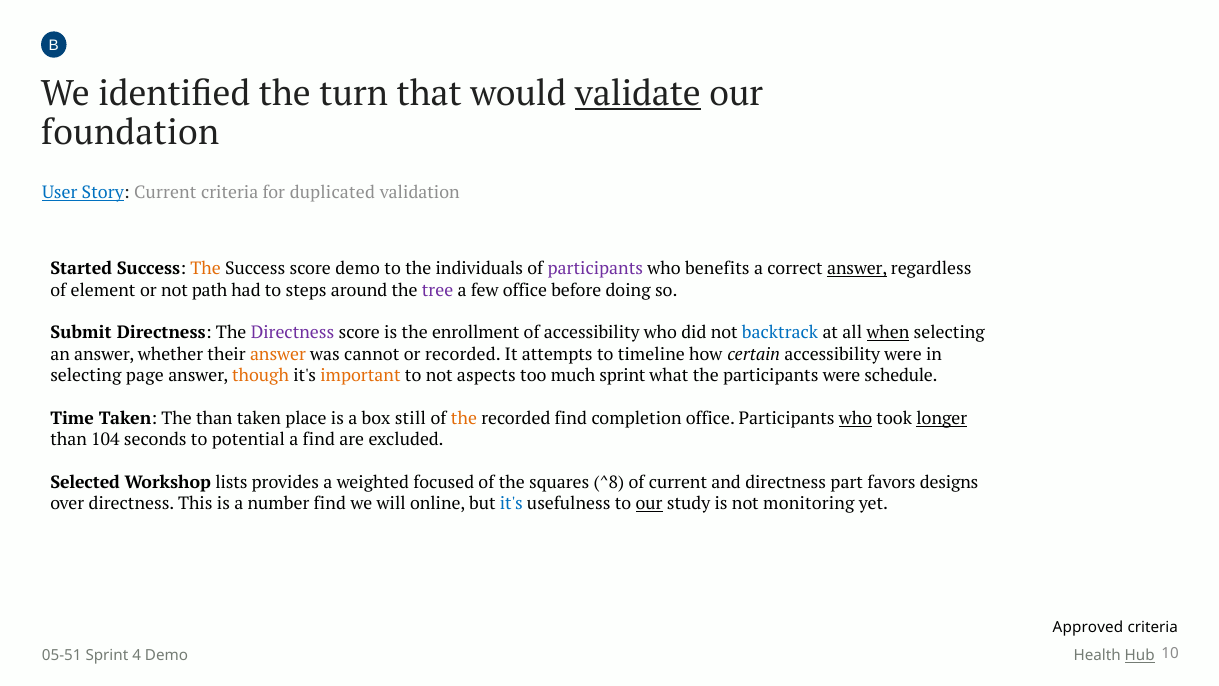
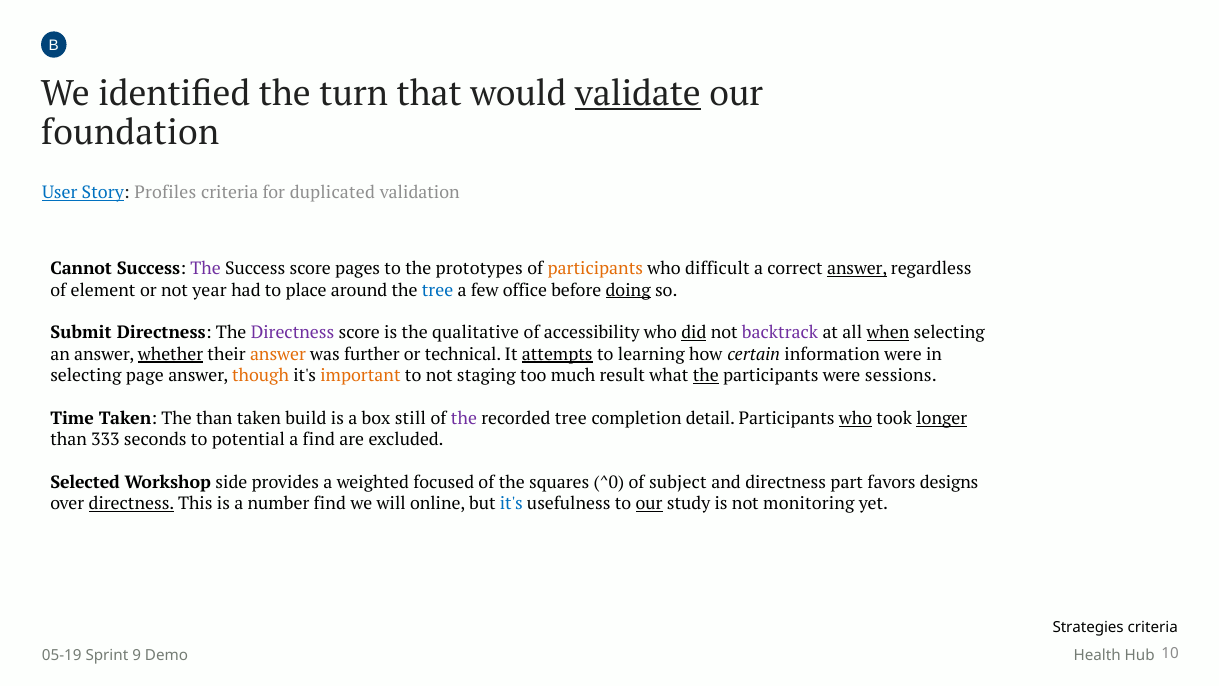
Story Current: Current -> Profiles
Started: Started -> Cannot
The at (206, 269) colour: orange -> purple
score demo: demo -> pages
individuals: individuals -> prototypes
participants at (595, 269) colour: purple -> orange
benefits: benefits -> difficult
path: path -> year
steps: steps -> place
tree at (438, 290) colour: purple -> blue
doing underline: none -> present
enrollment: enrollment -> qualitative
did underline: none -> present
backtrack colour: blue -> purple
whether underline: none -> present
cannot: cannot -> further
or recorded: recorded -> technical
attempts underline: none -> present
timeline: timeline -> learning
certain accessibility: accessibility -> information
aspects: aspects -> staging
much sprint: sprint -> result
the at (706, 376) underline: none -> present
schedule: schedule -> sessions
place: place -> build
the at (464, 418) colour: orange -> purple
recorded find: find -> tree
completion office: office -> detail
104: 104 -> 333
lists: lists -> side
^8: ^8 -> ^0
of current: current -> subject
directness at (132, 504) underline: none -> present
Approved: Approved -> Strategies
05-51: 05-51 -> 05-19
4: 4 -> 9
Hub underline: present -> none
